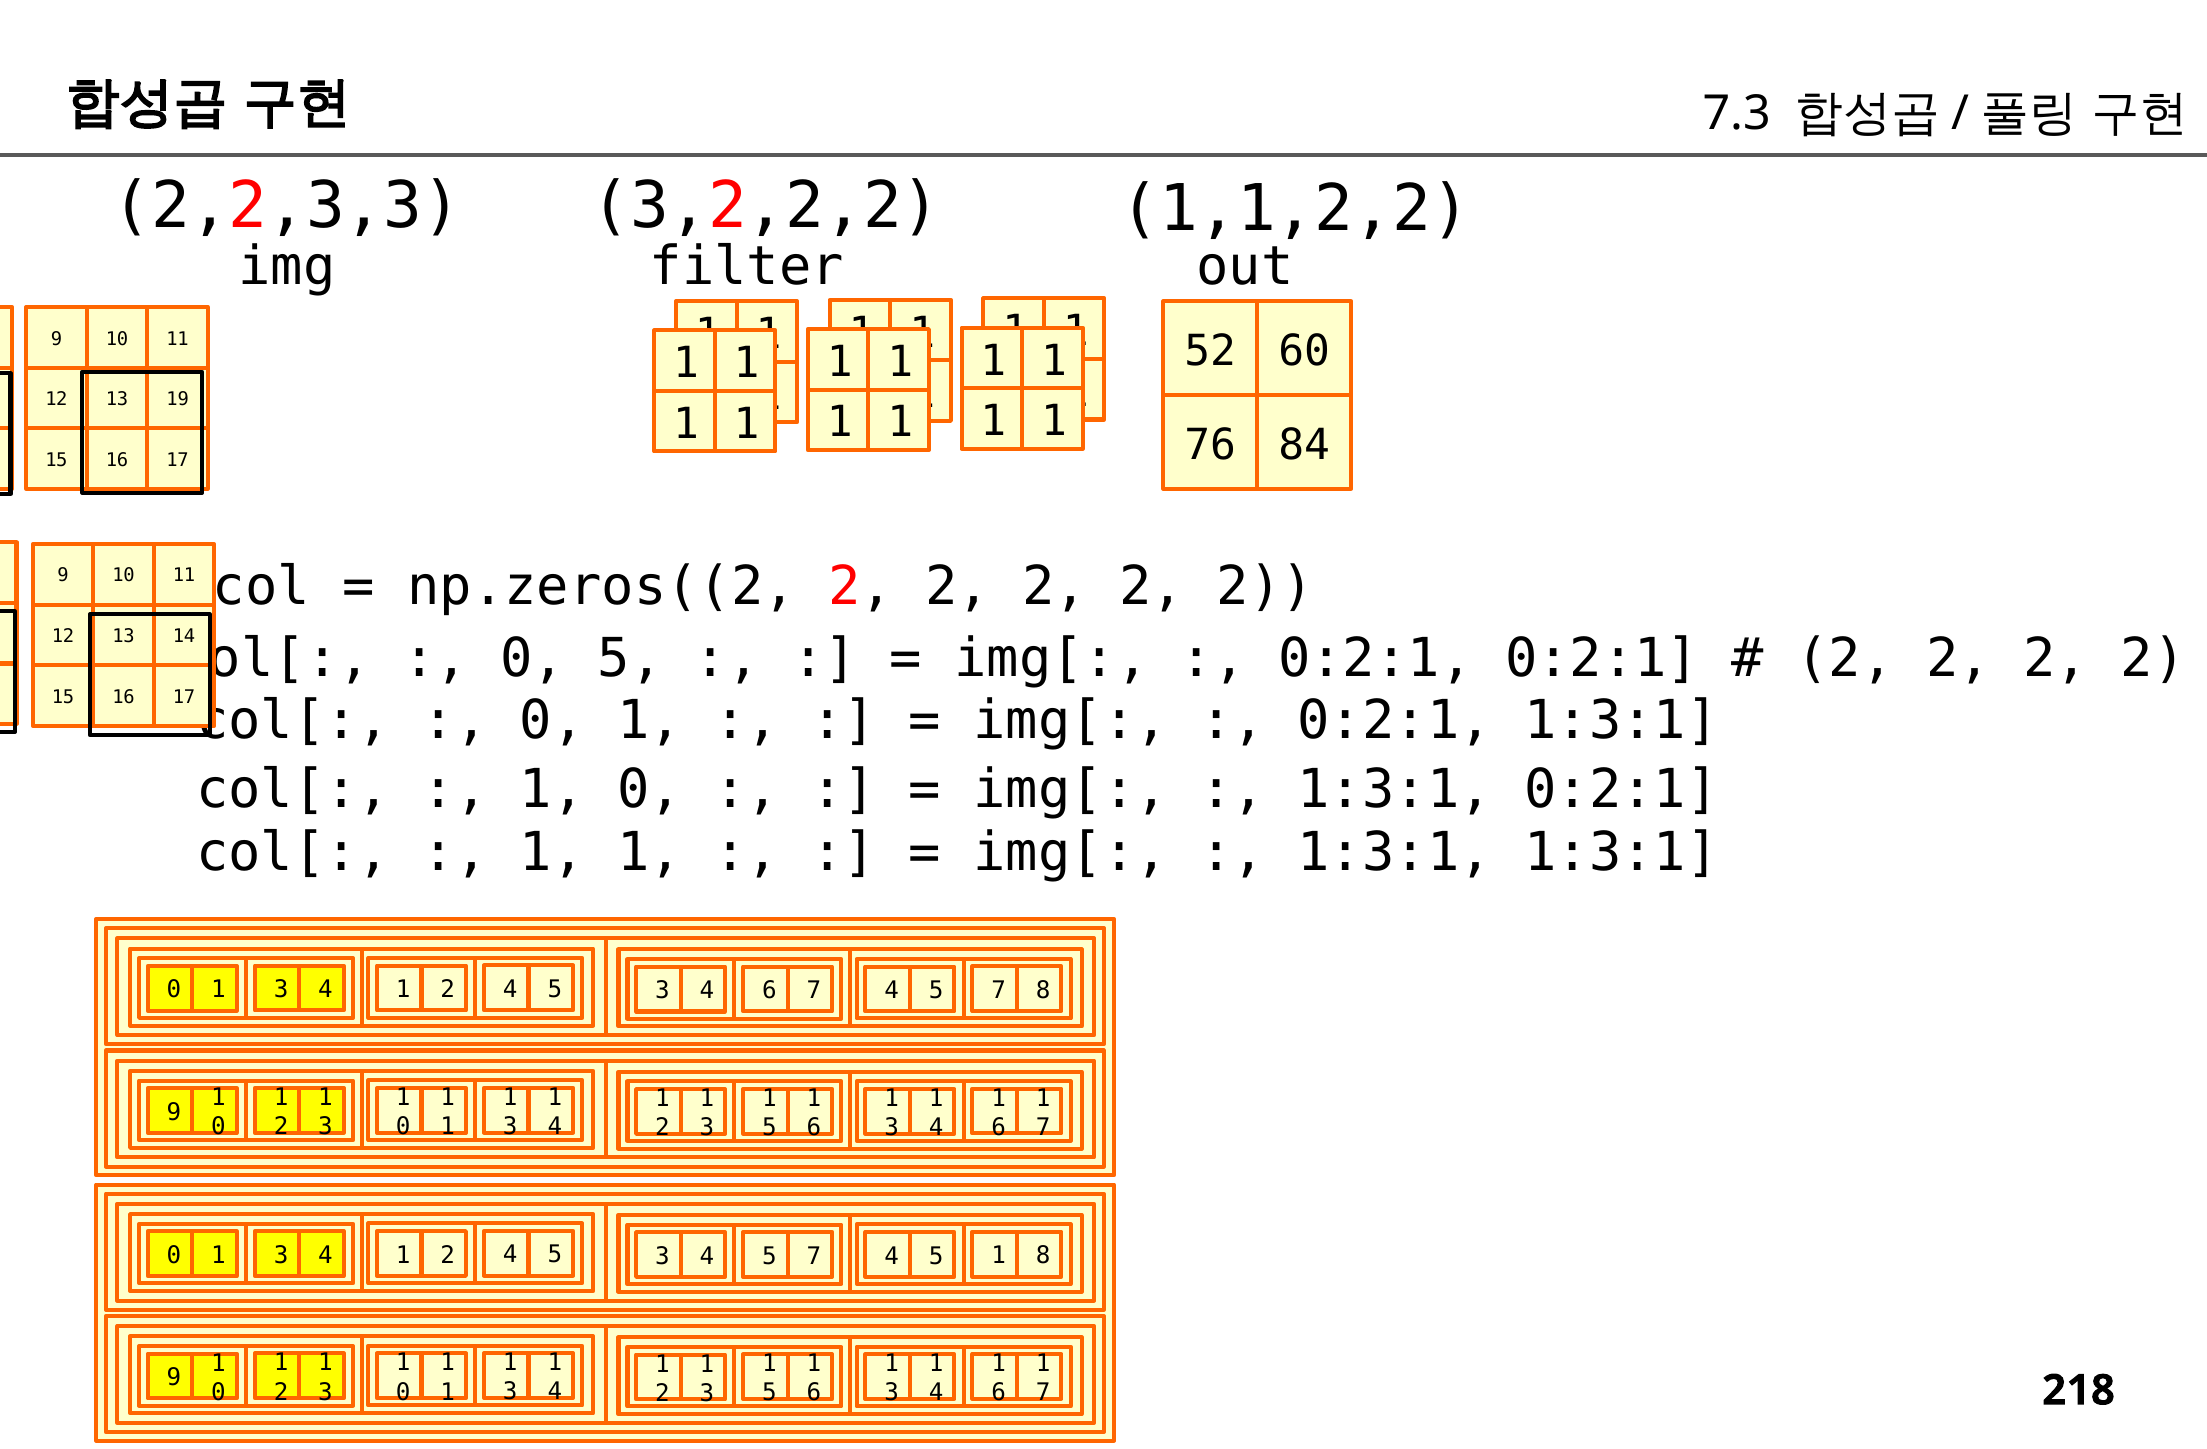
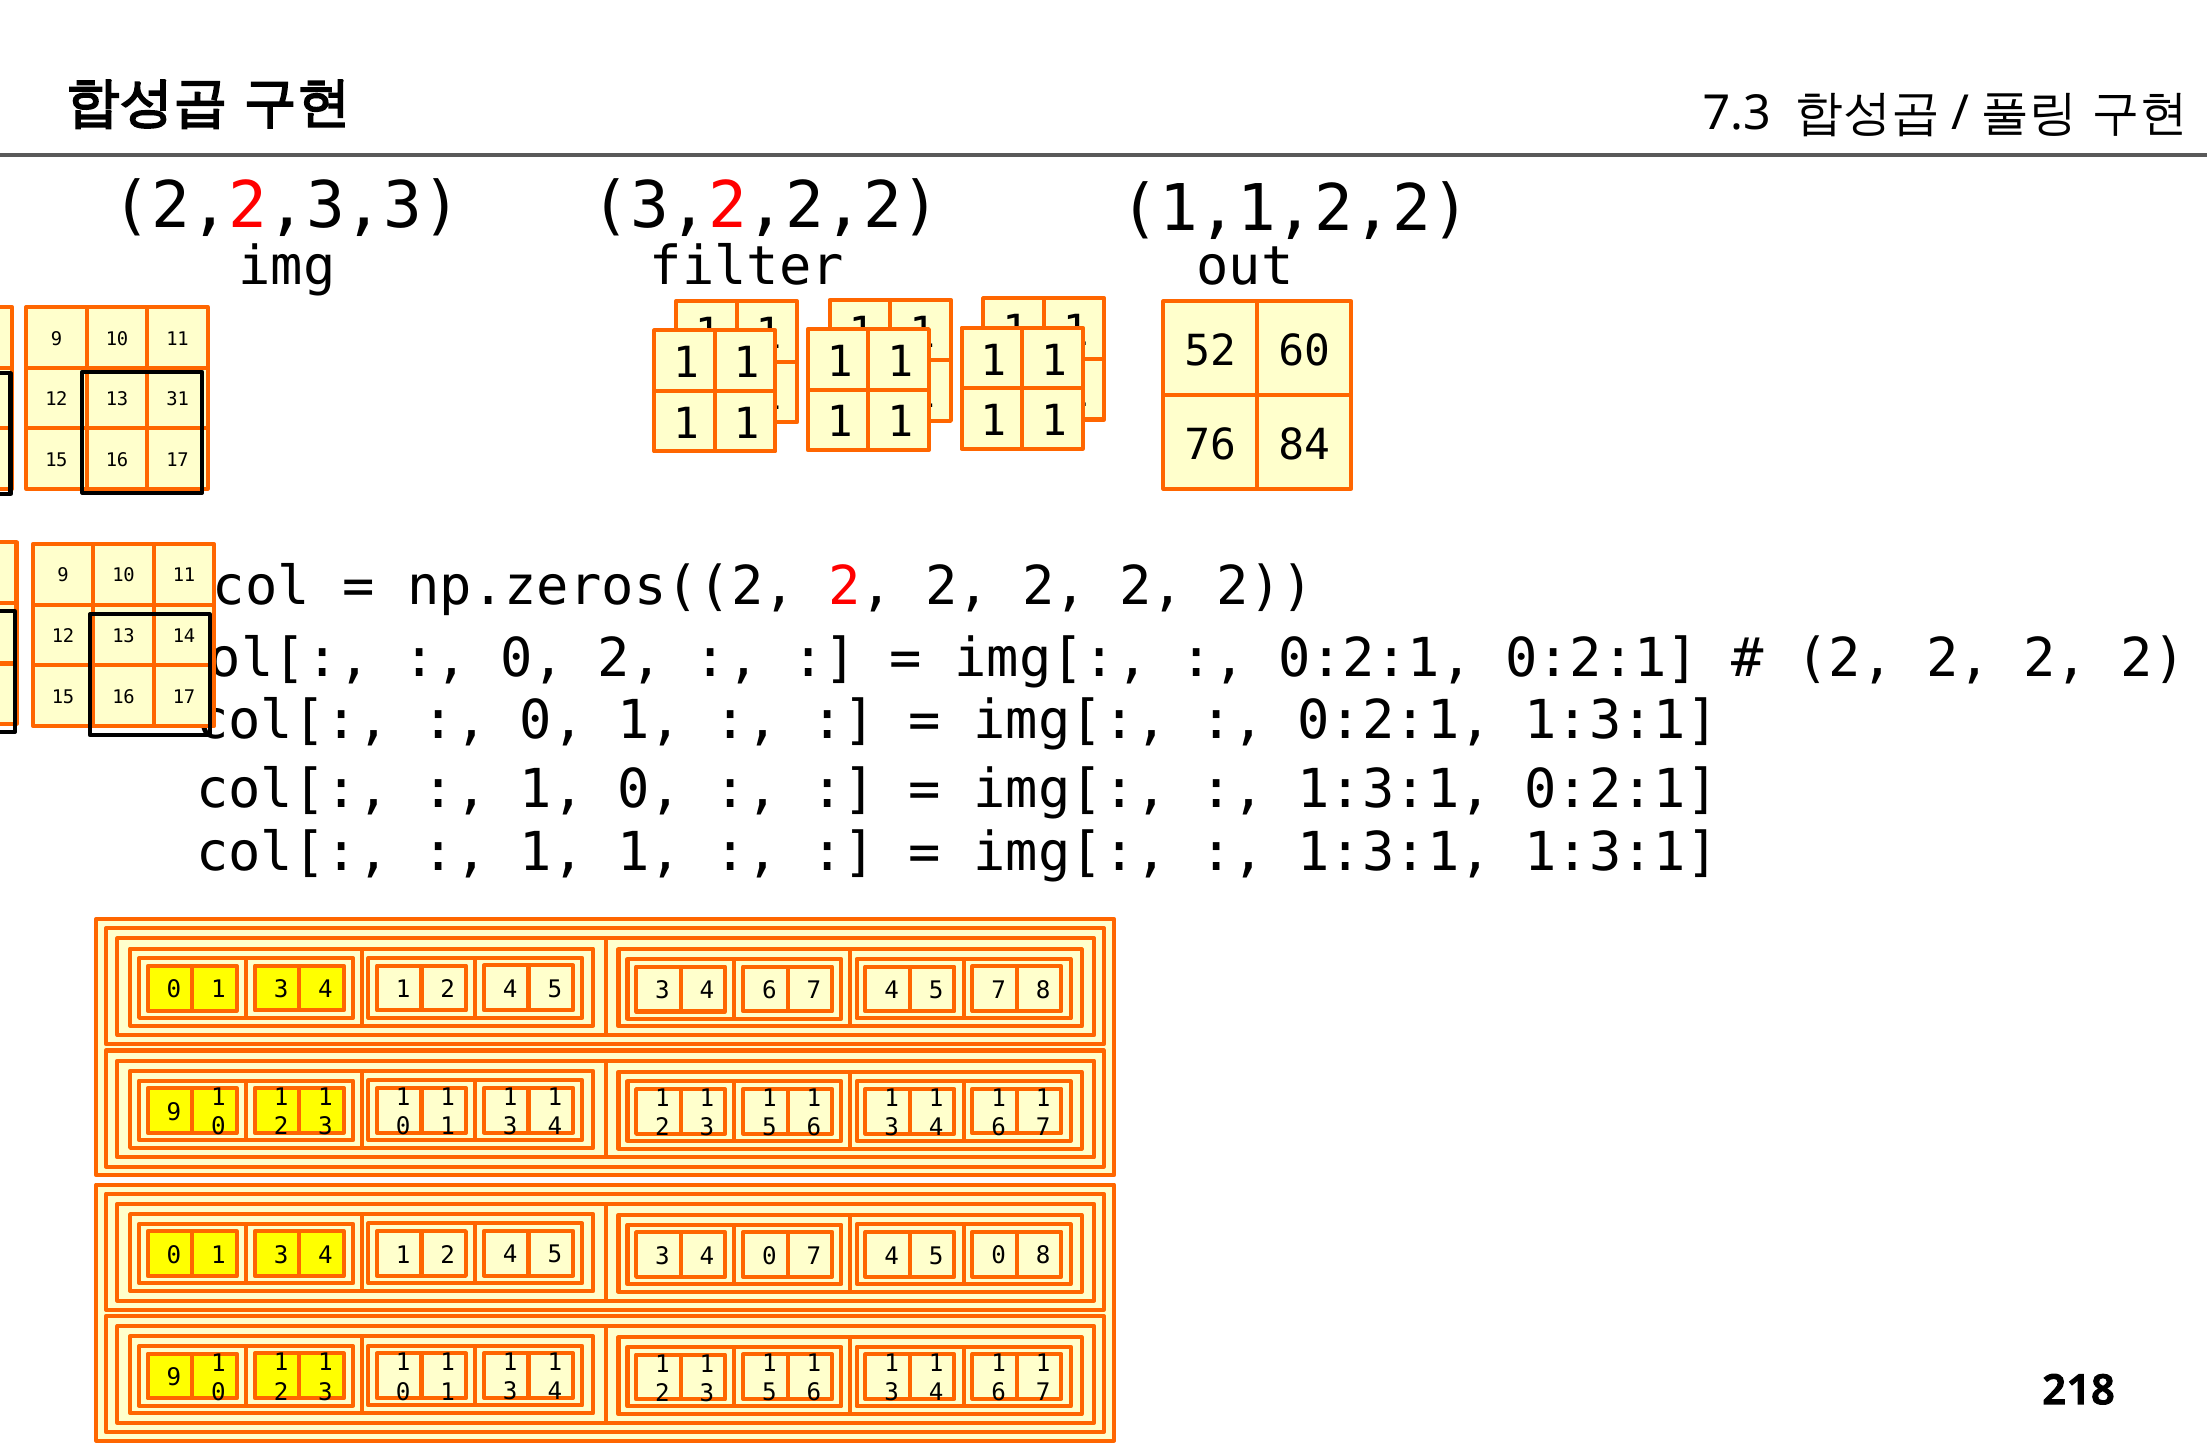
19: 19 -> 31
0 5: 5 -> 2
3 4 5: 5 -> 0
4 5 1: 1 -> 0
